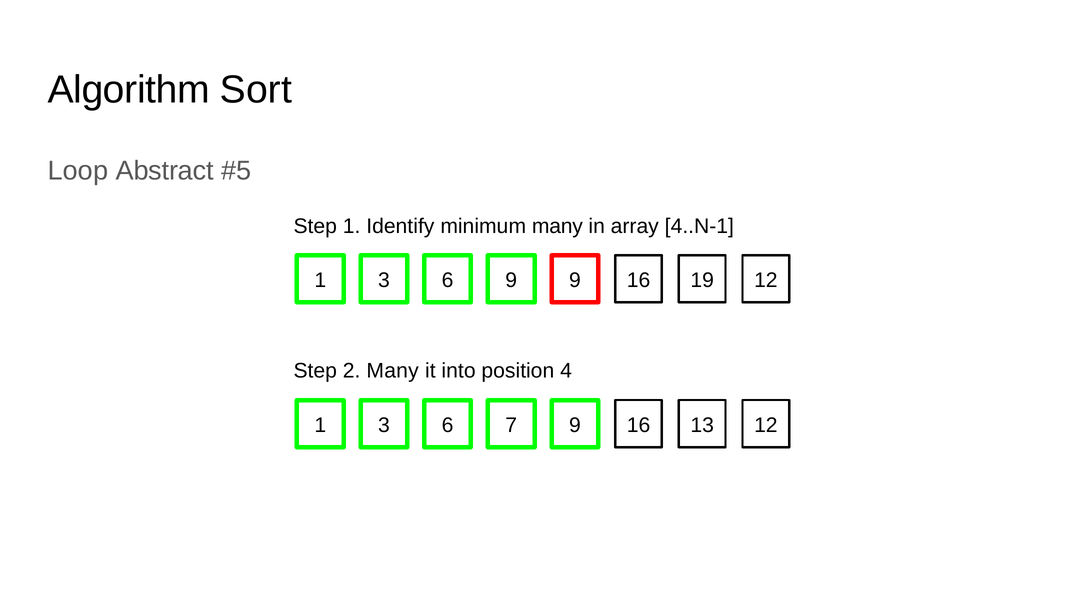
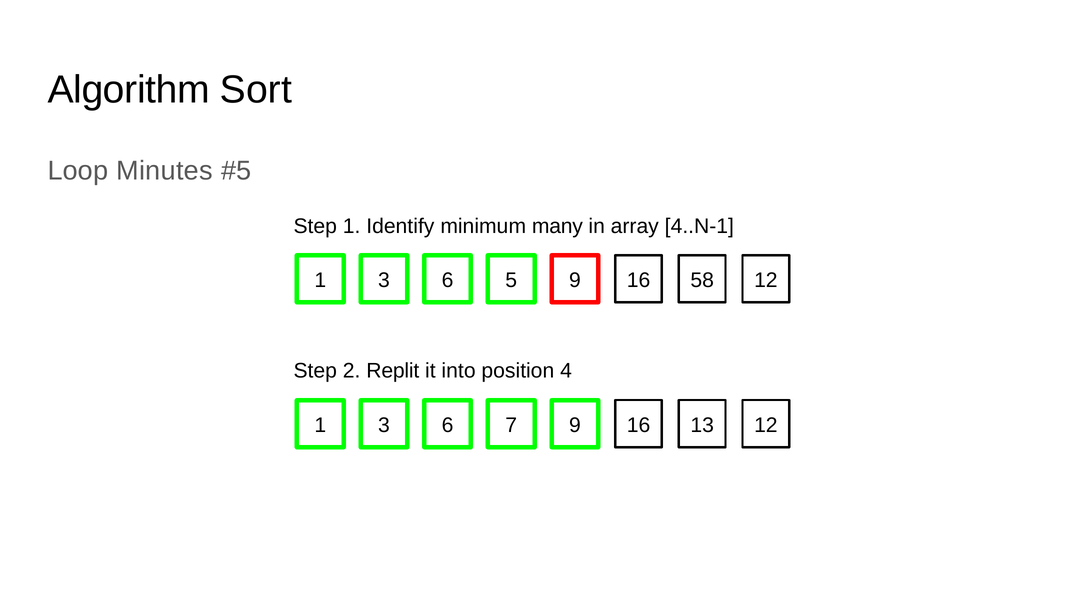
Abstract: Abstract -> Minutes
6 9: 9 -> 5
19: 19 -> 58
2 Many: Many -> Replit
